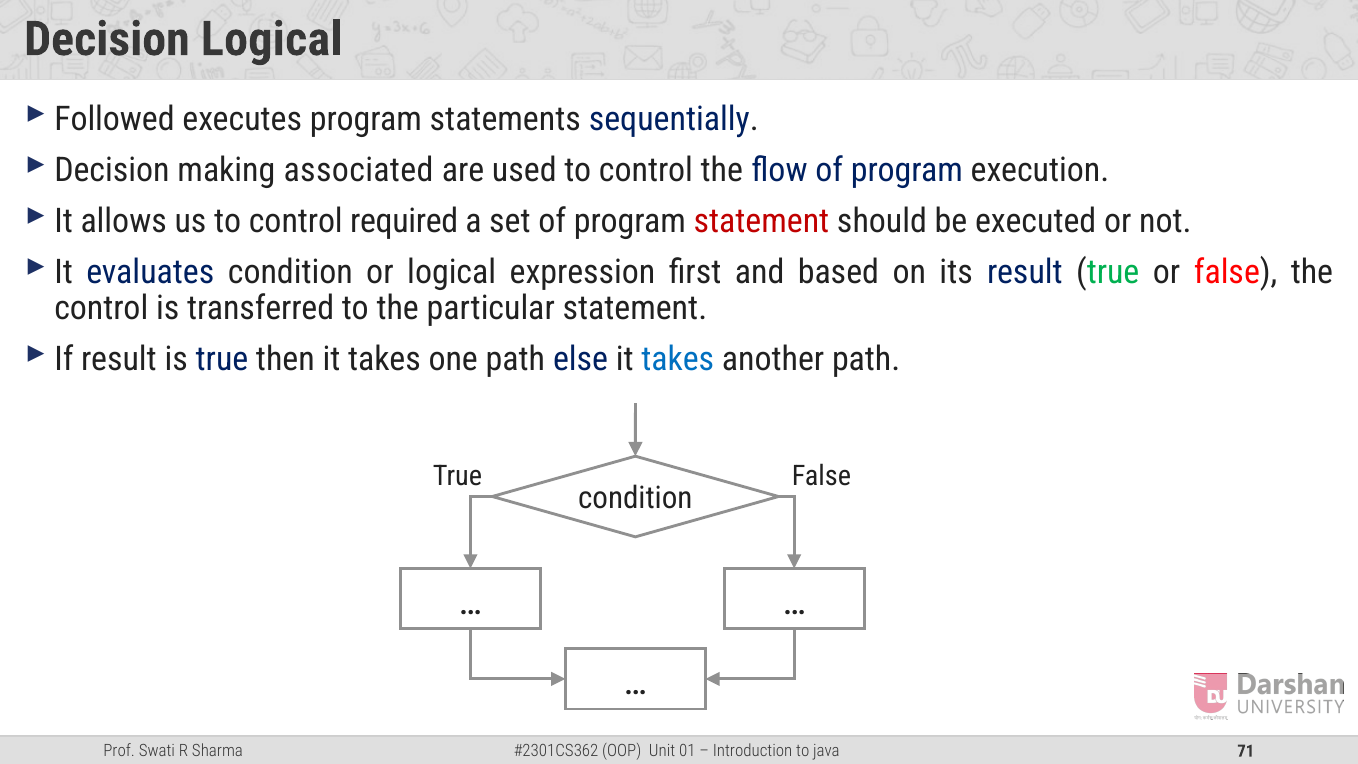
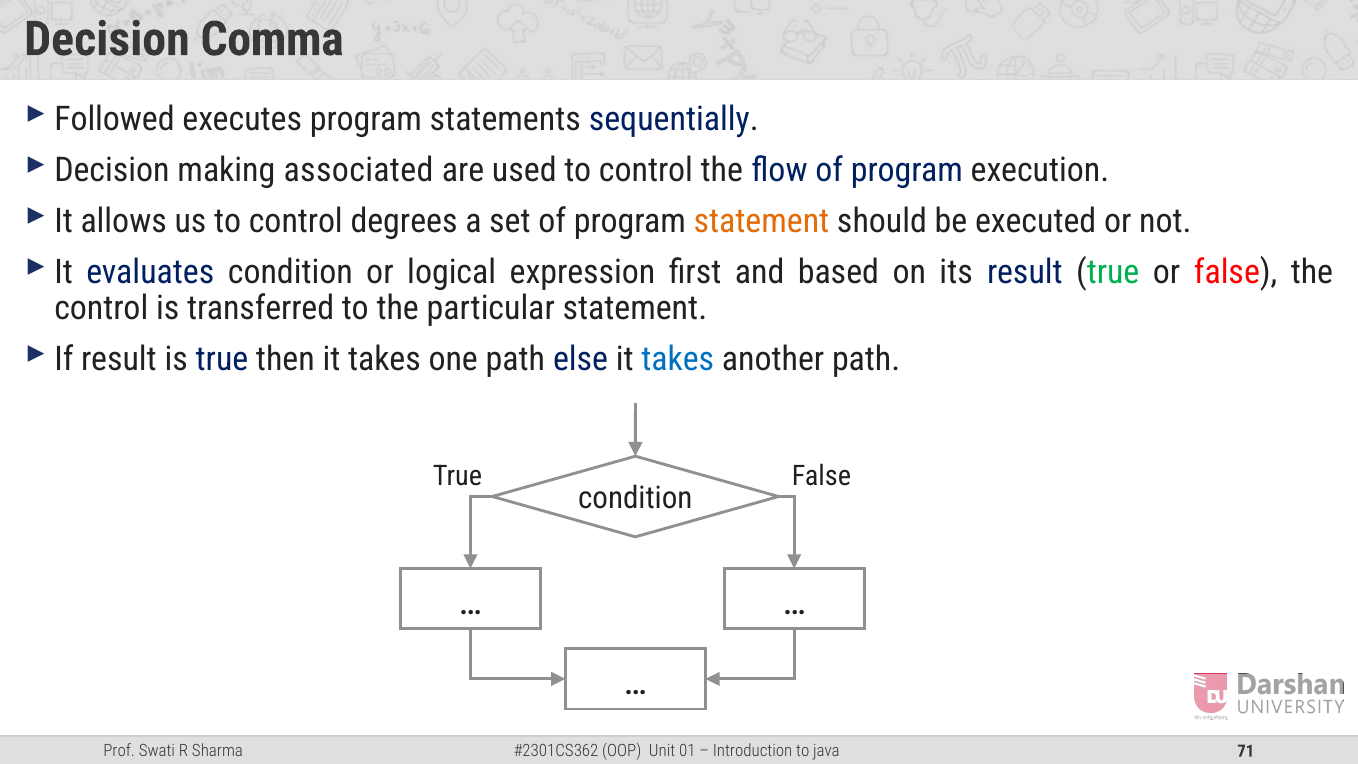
Decision Logical: Logical -> Comma
required: required -> degrees
statement at (761, 221) colour: red -> orange
